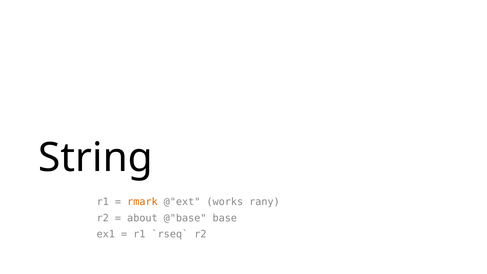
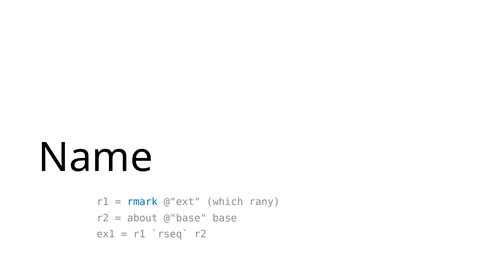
String: String -> Name
rmark colour: orange -> blue
works: works -> which
